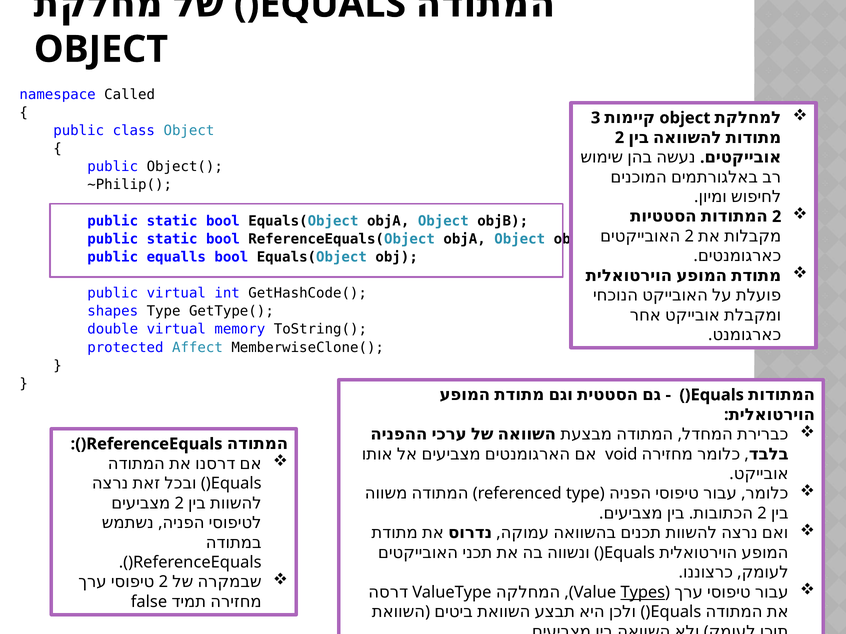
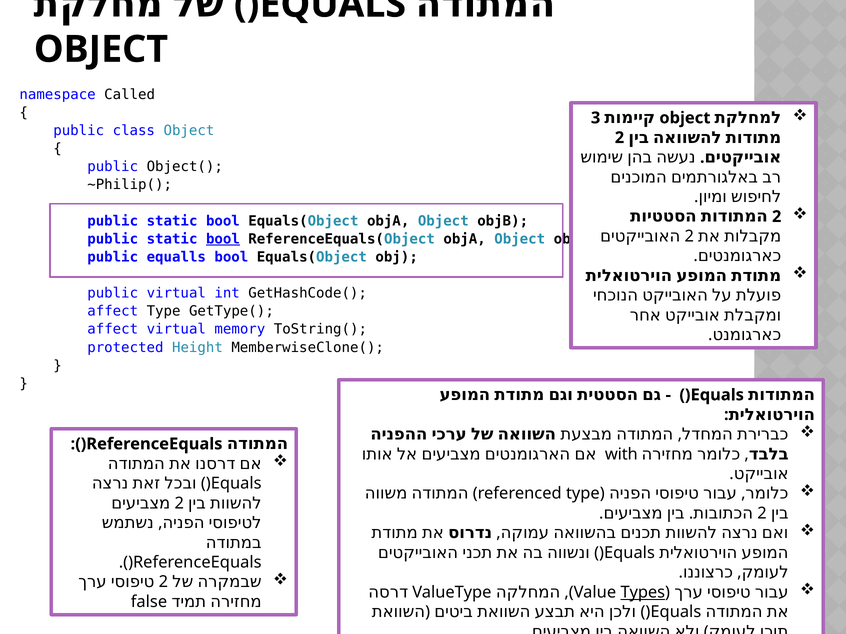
bool at (223, 239) underline: none -> present
shapes at (113, 312): shapes -> affect
double at (113, 330): double -> affect
Affect: Affect -> Height
void: void -> with
